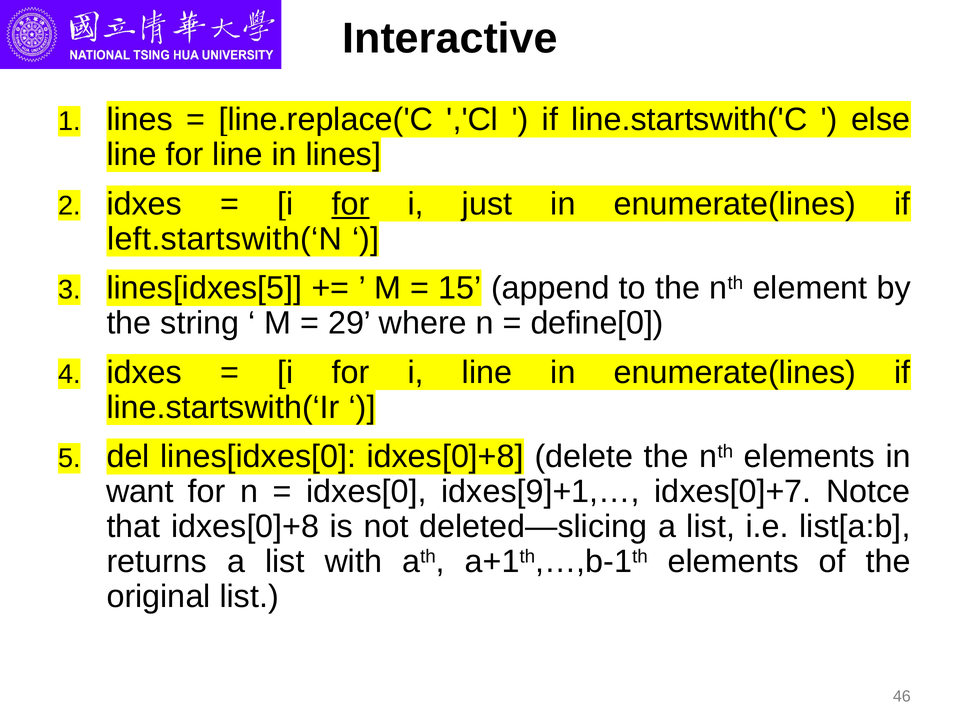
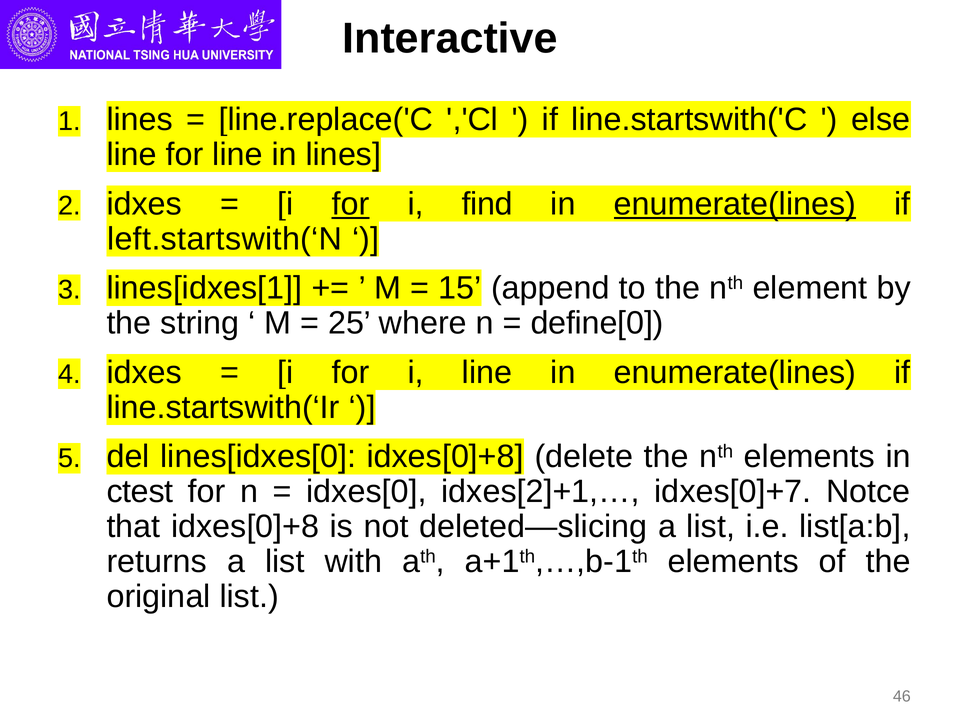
just: just -> find
enumerate(lines at (735, 204) underline: none -> present
lines[idxes[5: lines[idxes[5 -> lines[idxes[1
29: 29 -> 25
want: want -> ctest
idxes[9]+1,…: idxes[9]+1,… -> idxes[2]+1,…
